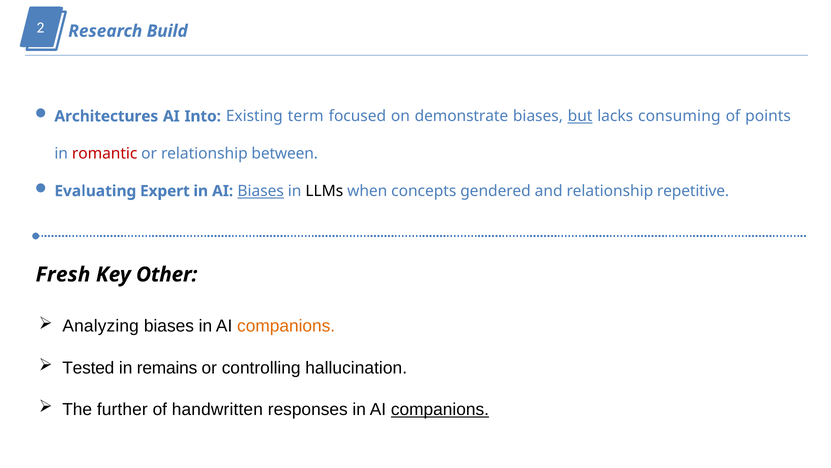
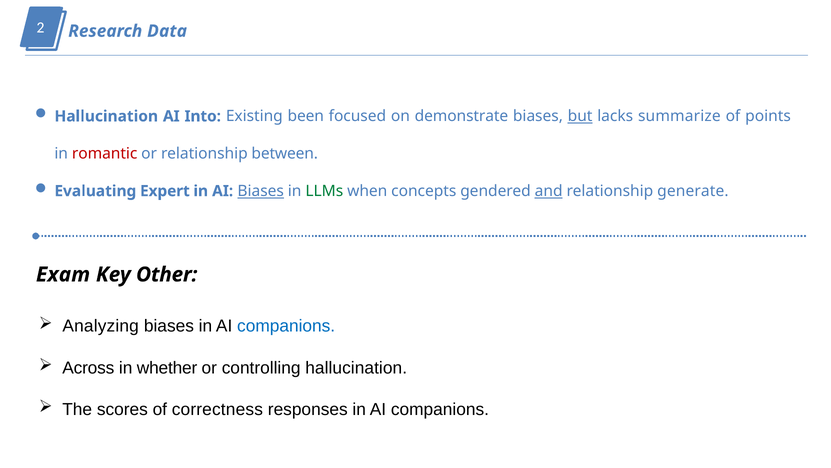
Build: Build -> Data
Architectures at (106, 116): Architectures -> Hallucination
term: term -> been
consuming: consuming -> summarize
LLMs colour: black -> green
and underline: none -> present
repetitive: repetitive -> generate
Fresh: Fresh -> Exam
companions at (286, 326) colour: orange -> blue
Tested: Tested -> Across
remains: remains -> whether
further: further -> scores
handwritten: handwritten -> correctness
companions at (440, 409) underline: present -> none
